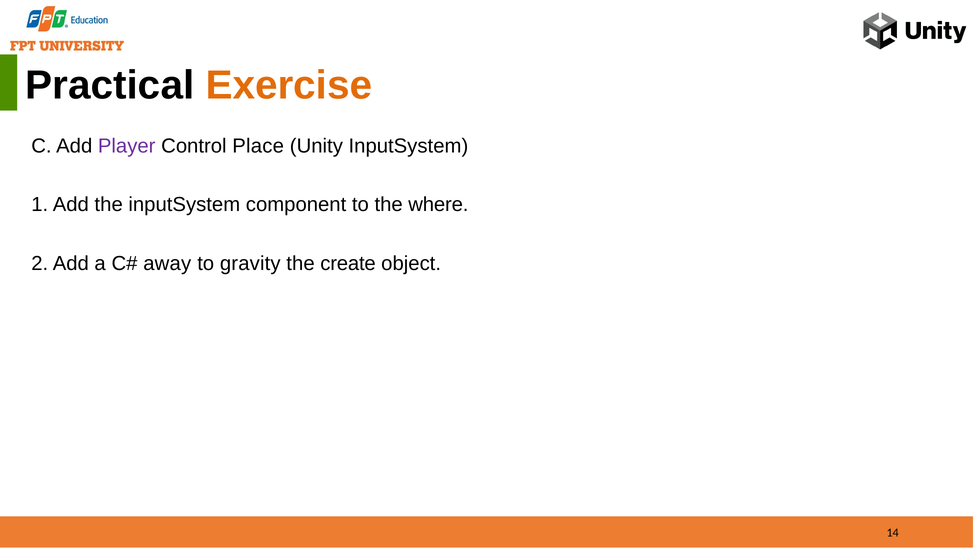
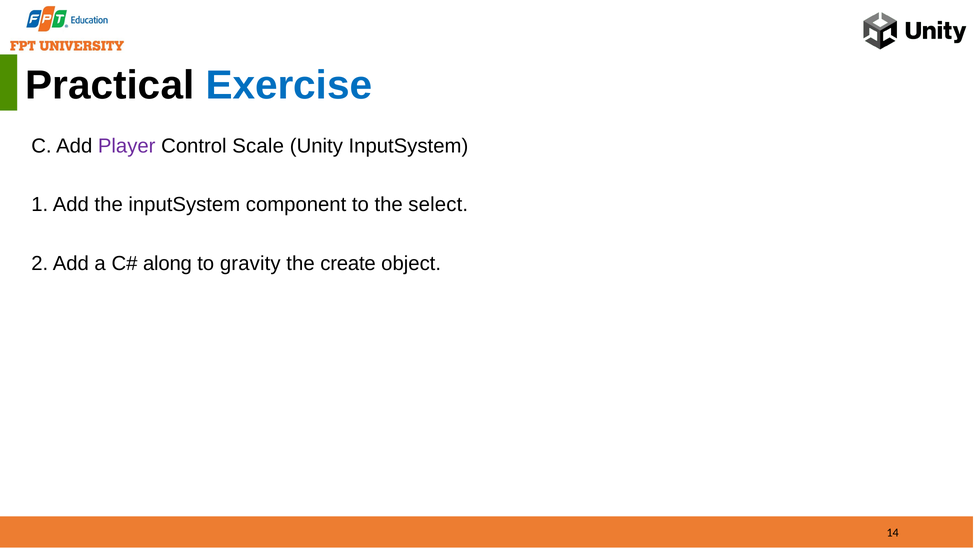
Exercise colour: orange -> blue
Place: Place -> Scale
where: where -> select
away: away -> along
